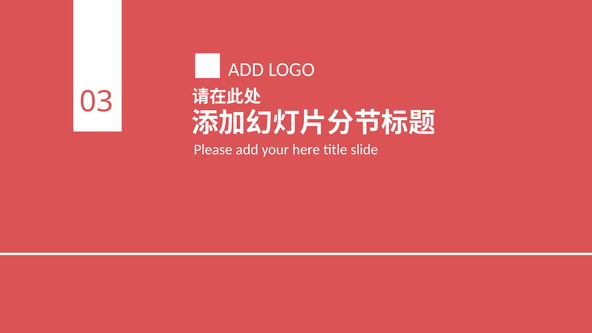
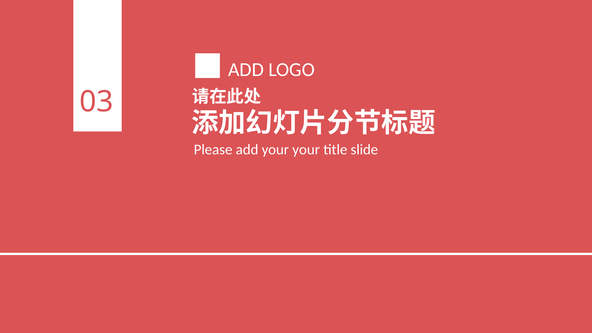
your here: here -> your
